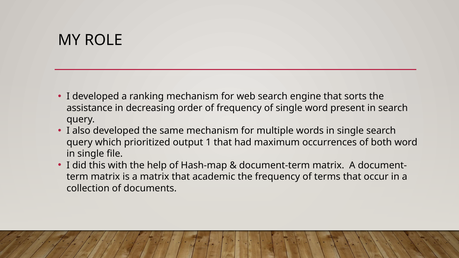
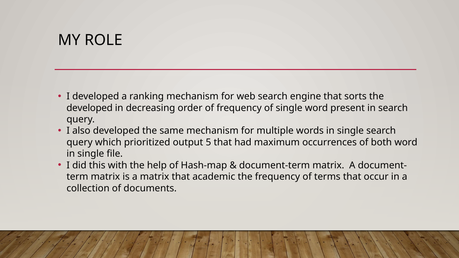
assistance at (90, 108): assistance -> developed
1: 1 -> 5
